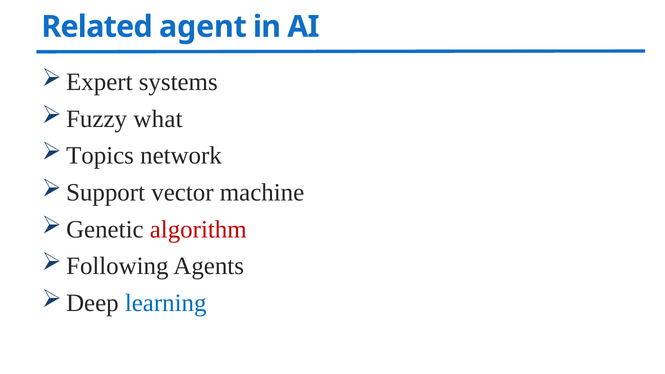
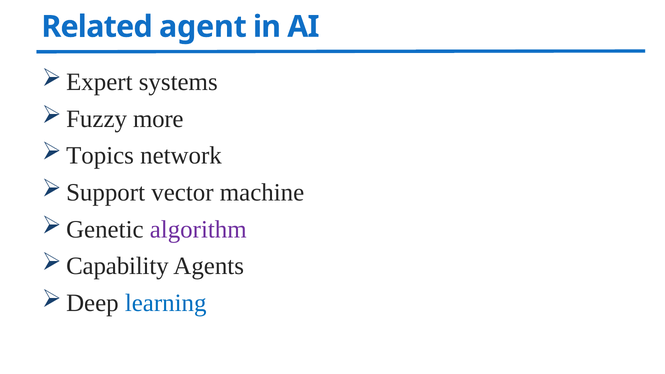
what: what -> more
algorithm colour: red -> purple
Following: Following -> Capability
